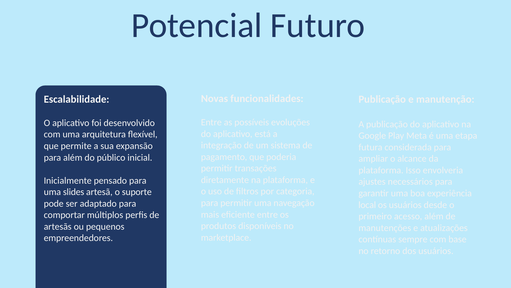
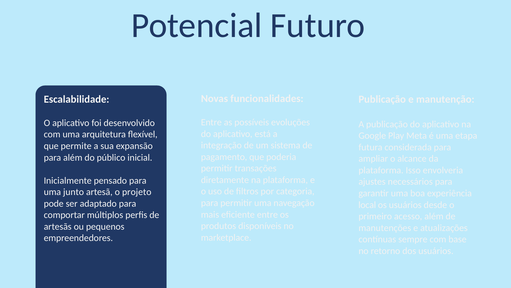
slides: slides -> junto
suporte: suporte -> projeto
